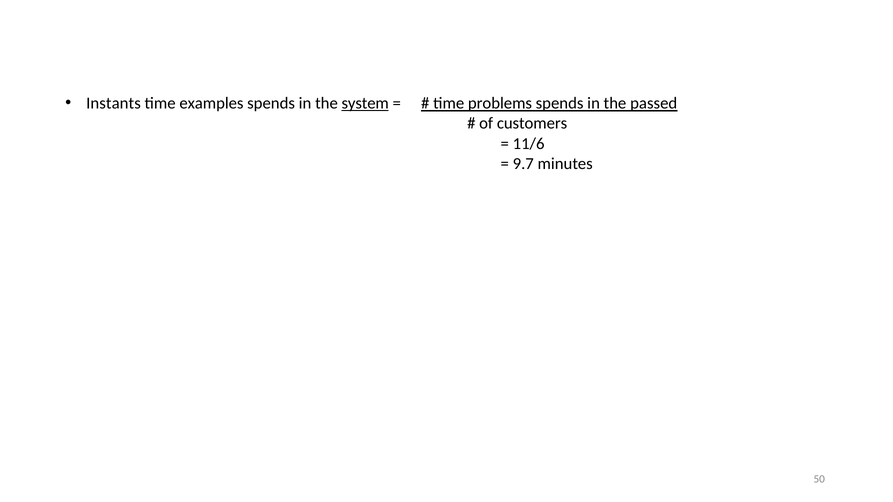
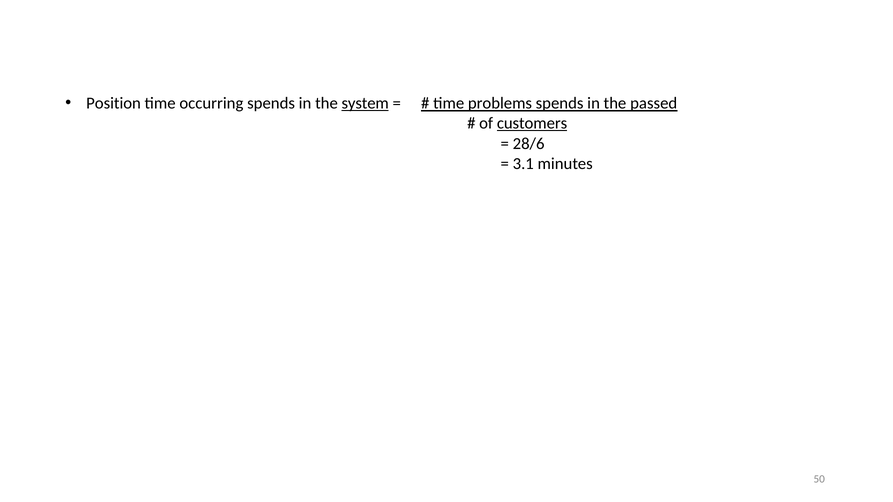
Instants: Instants -> Position
examples: examples -> occurring
customers underline: none -> present
11/6: 11/6 -> 28/6
9.7: 9.7 -> 3.1
